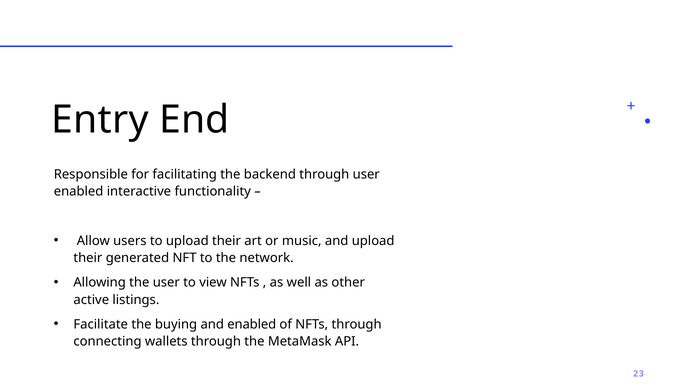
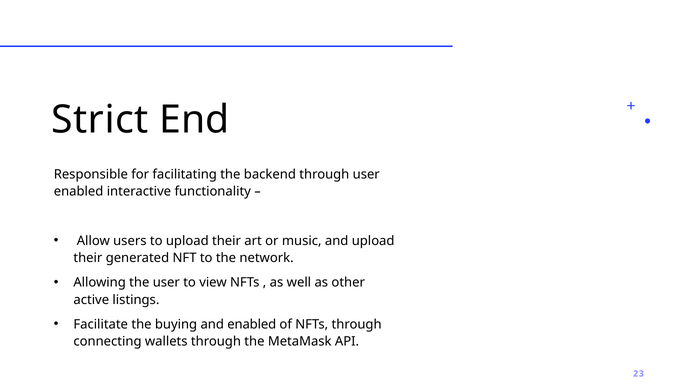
Entry: Entry -> Strict
